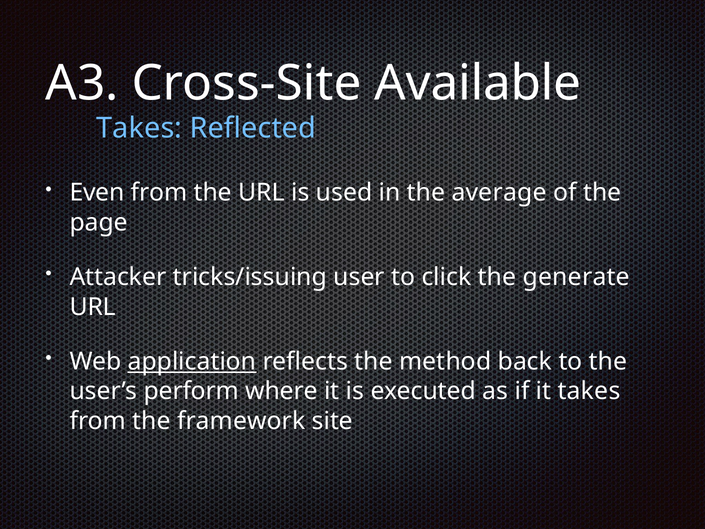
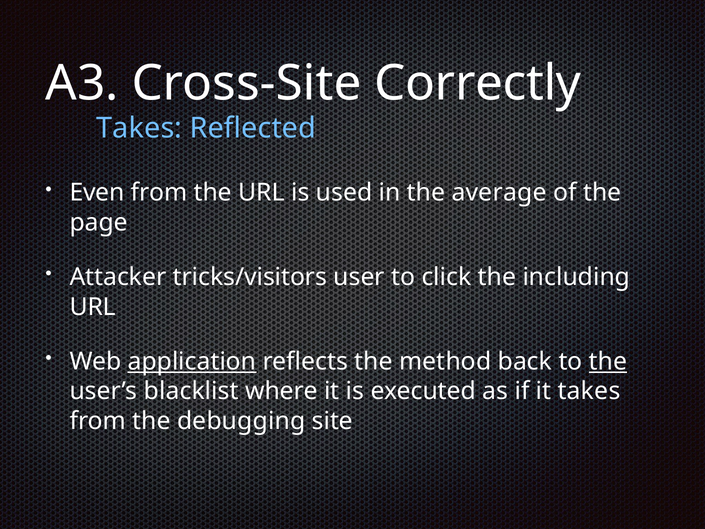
Available: Available -> Correctly
tricks/issuing: tricks/issuing -> tricks/visitors
generate: generate -> including
the at (608, 361) underline: none -> present
perform: perform -> blacklist
framework: framework -> debugging
